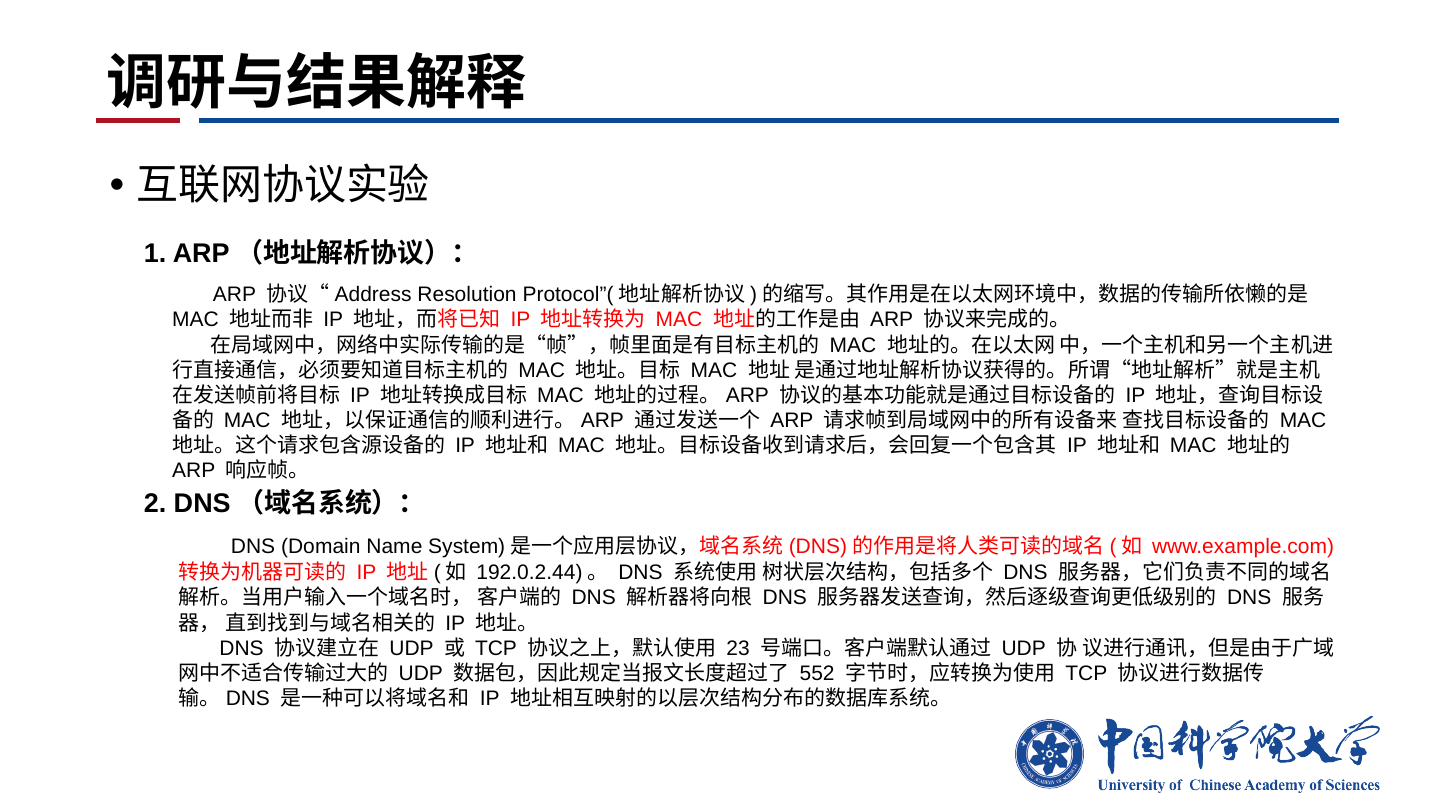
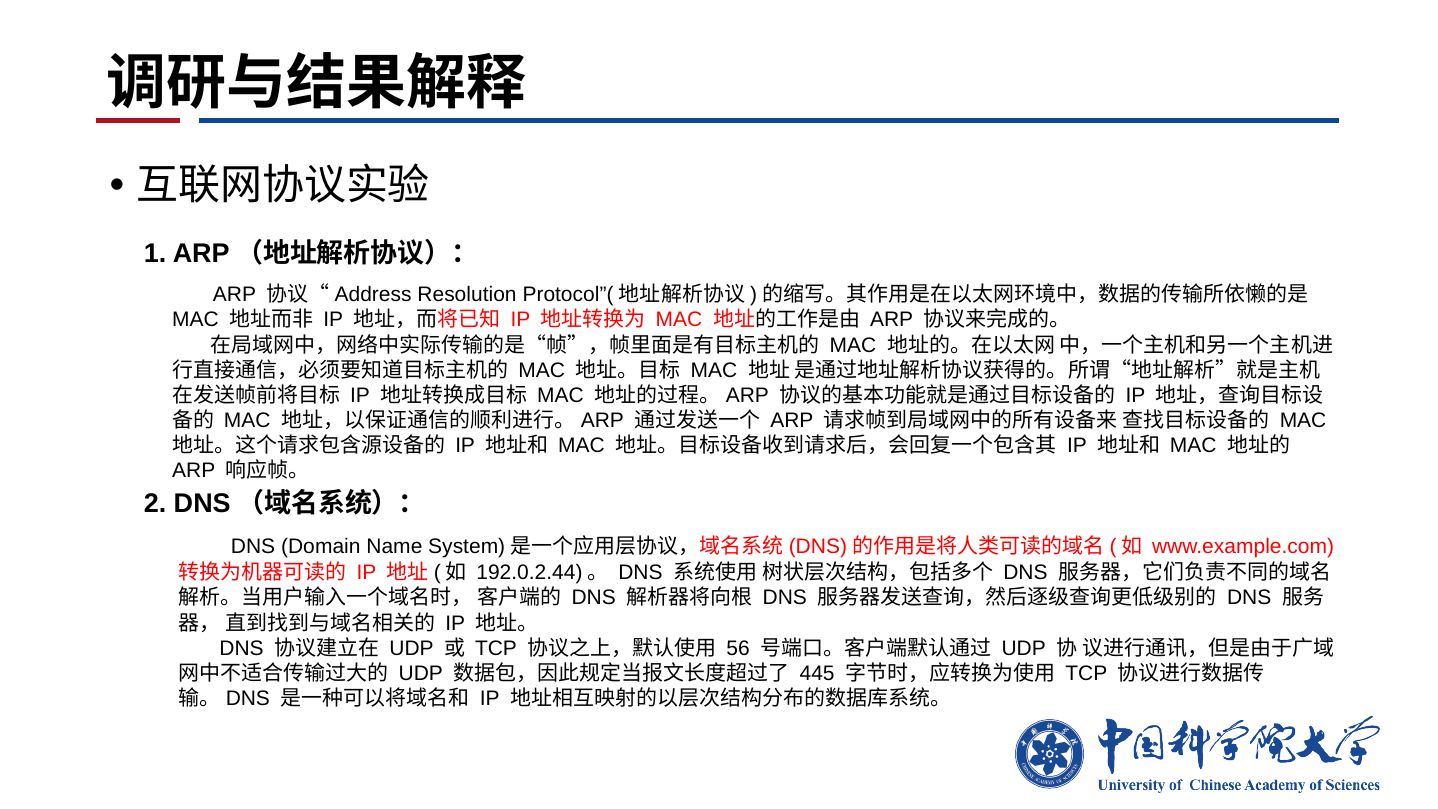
23: 23 -> 56
552: 552 -> 445
